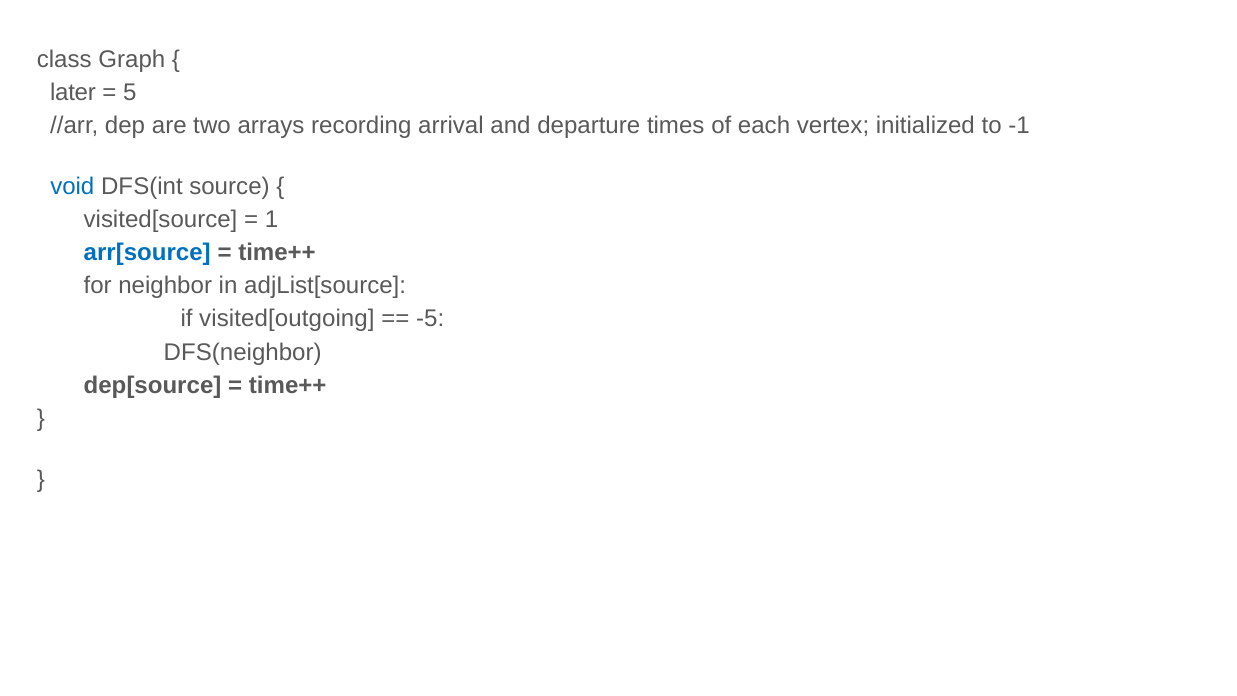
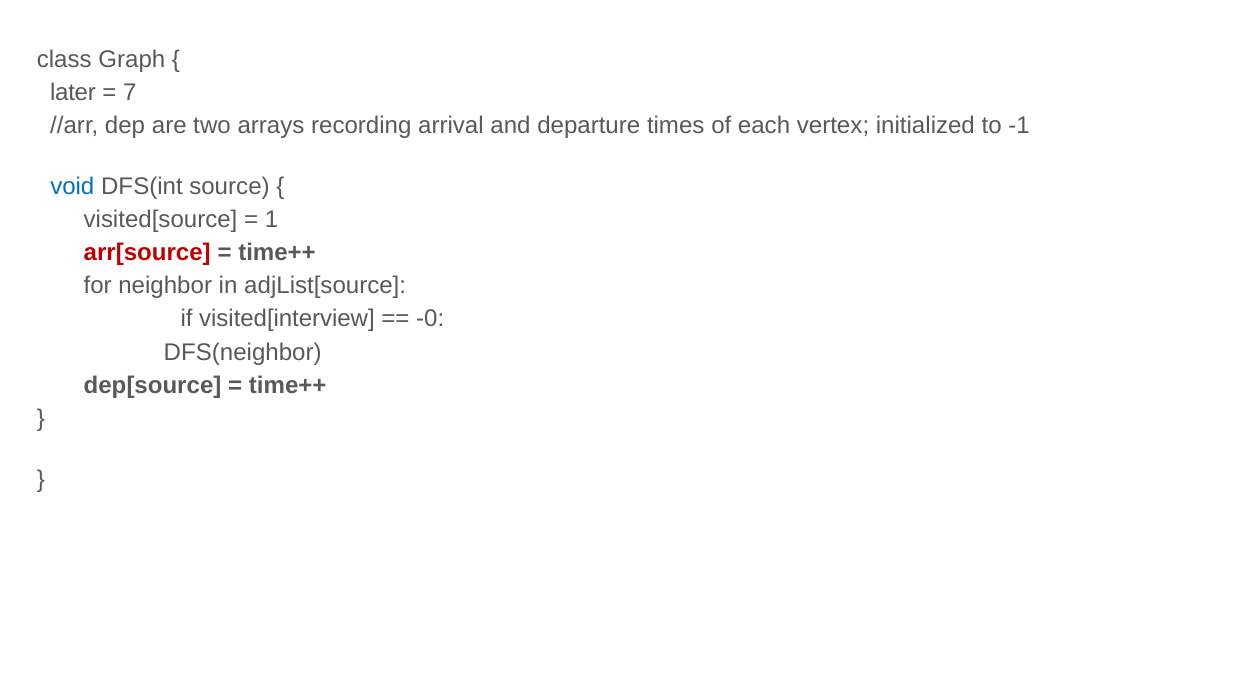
5: 5 -> 7
arr[source colour: blue -> red
visited[outgoing: visited[outgoing -> visited[interview
-5: -5 -> -0
